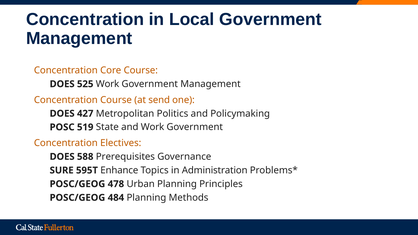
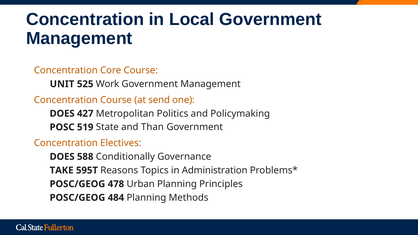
DOES at (62, 84): DOES -> UNIT
and Work: Work -> Than
Prerequisites: Prerequisites -> Conditionally
SURE: SURE -> TAKE
Enhance: Enhance -> Reasons
